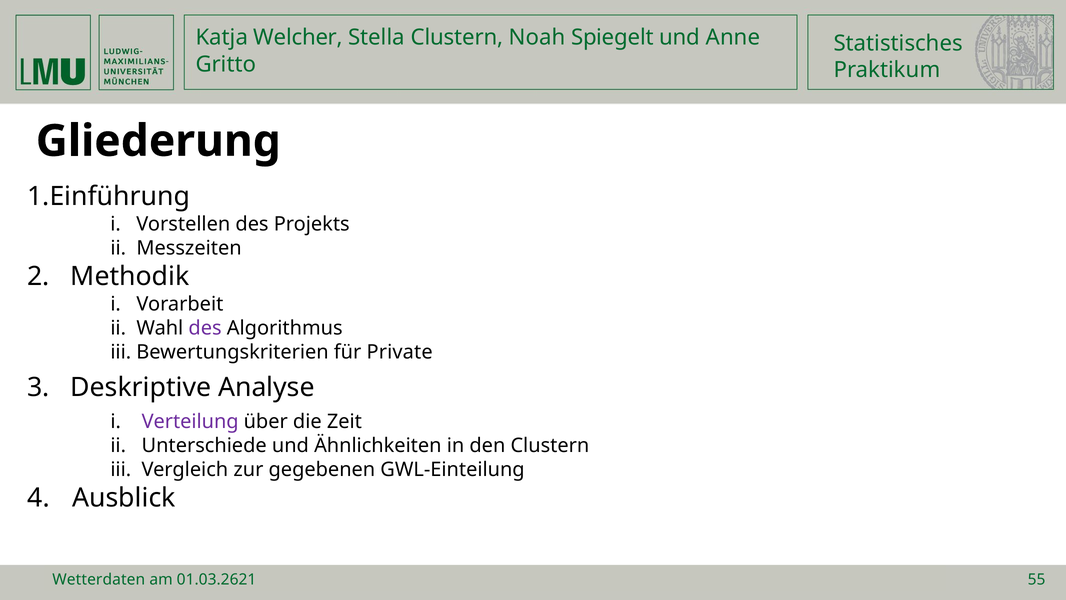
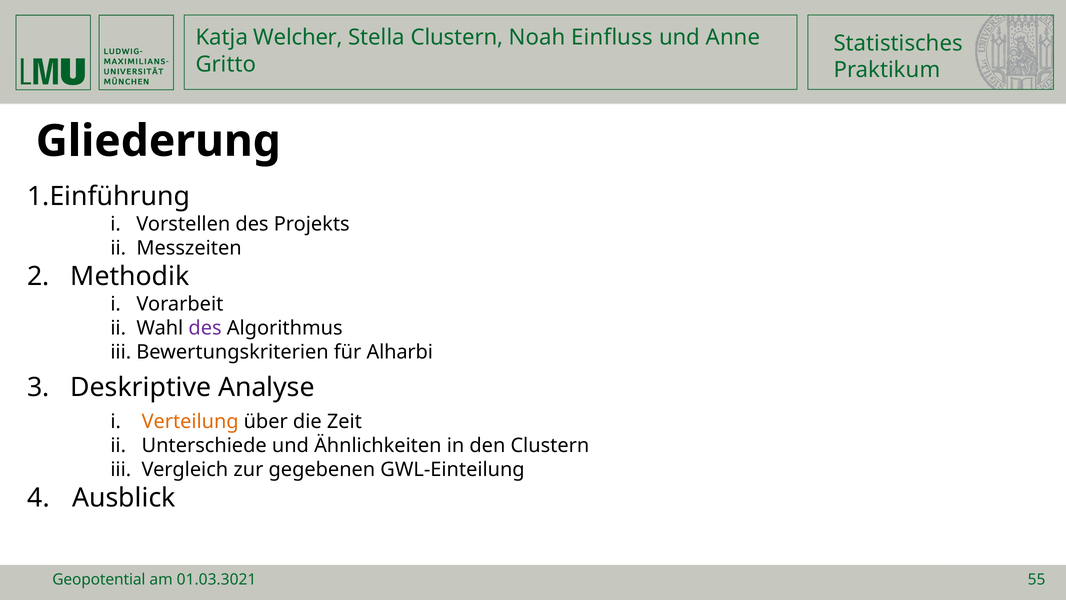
Spiegelt: Spiegelt -> Einfluss
Private: Private -> Alharbi
Verteilung colour: purple -> orange
Wetterdaten: Wetterdaten -> Geopotential
01.03.2621: 01.03.2621 -> 01.03.3021
